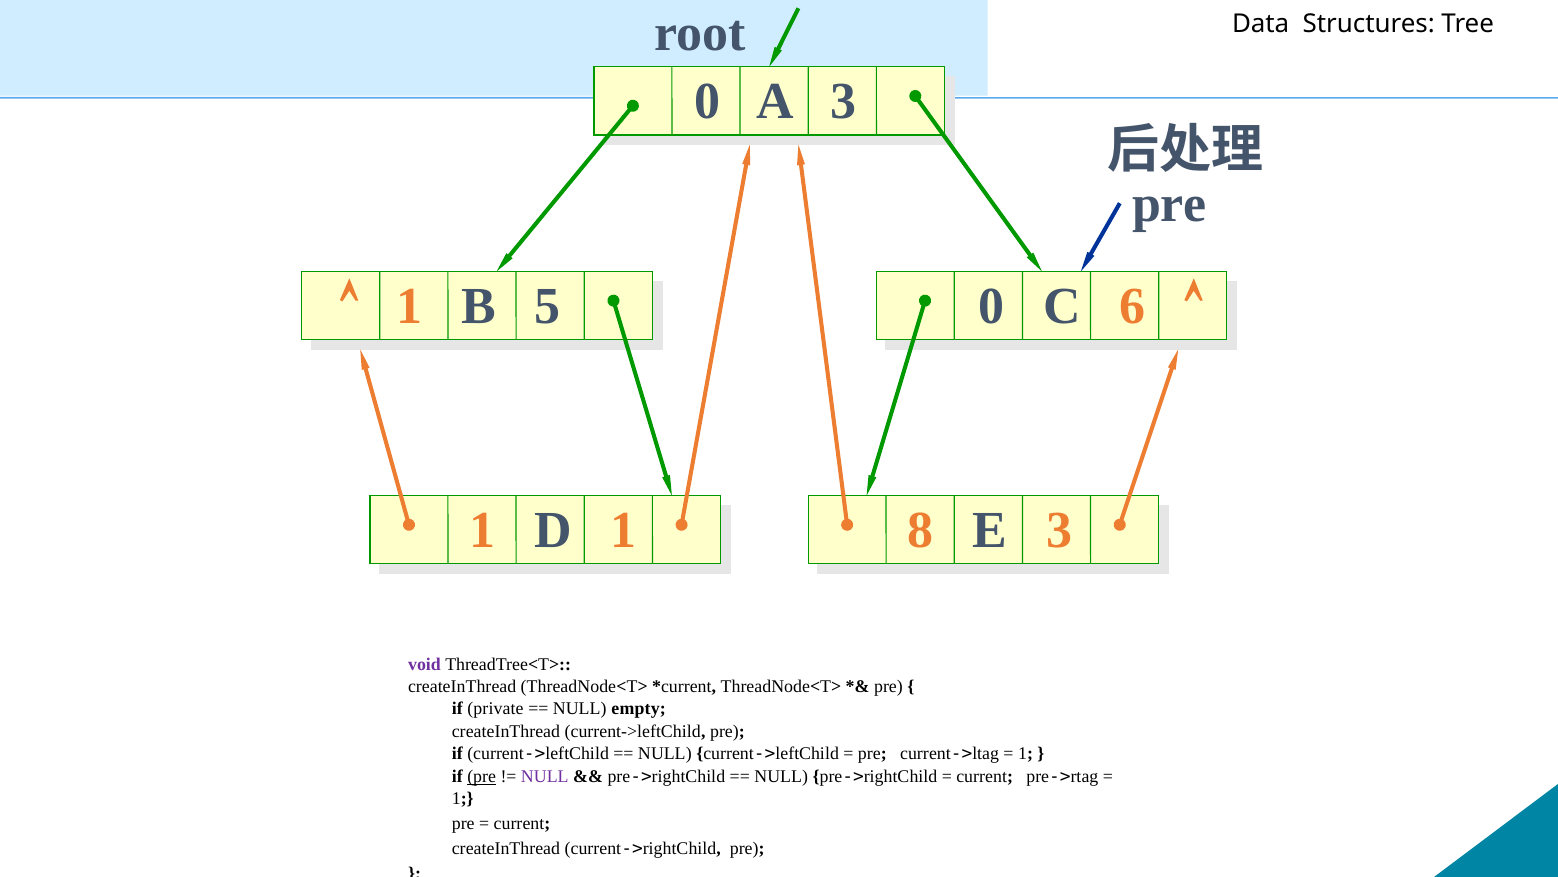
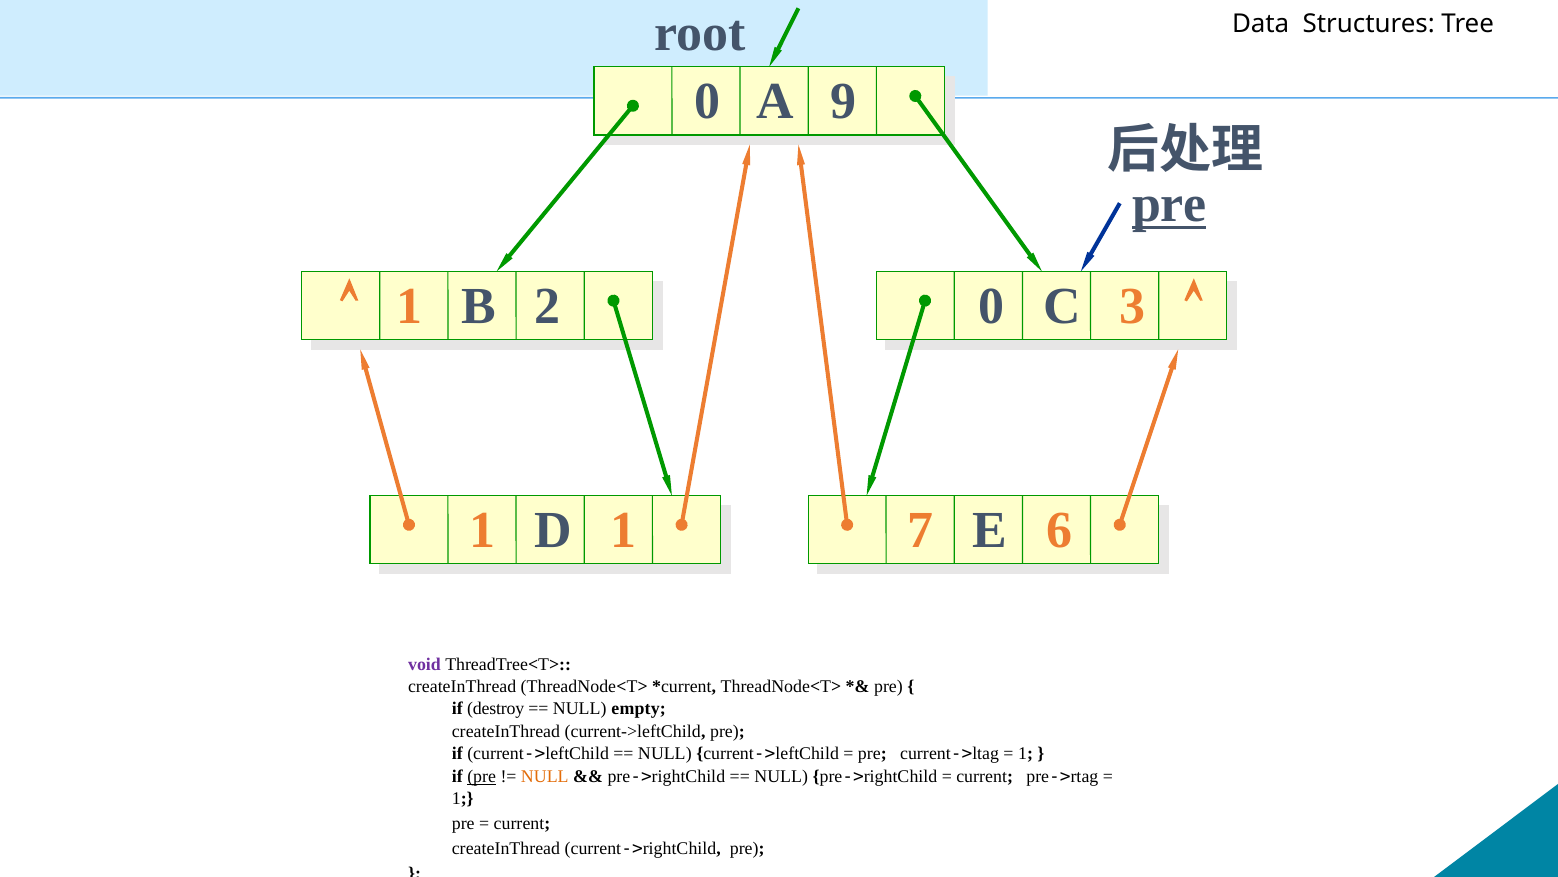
A 3: 3 -> 9
pre at (1169, 205) underline: none -> present
5: 5 -> 2
6: 6 -> 3
8: 8 -> 7
E 3: 3 -> 6
private: private -> destroy
NULL at (545, 776) colour: purple -> orange
